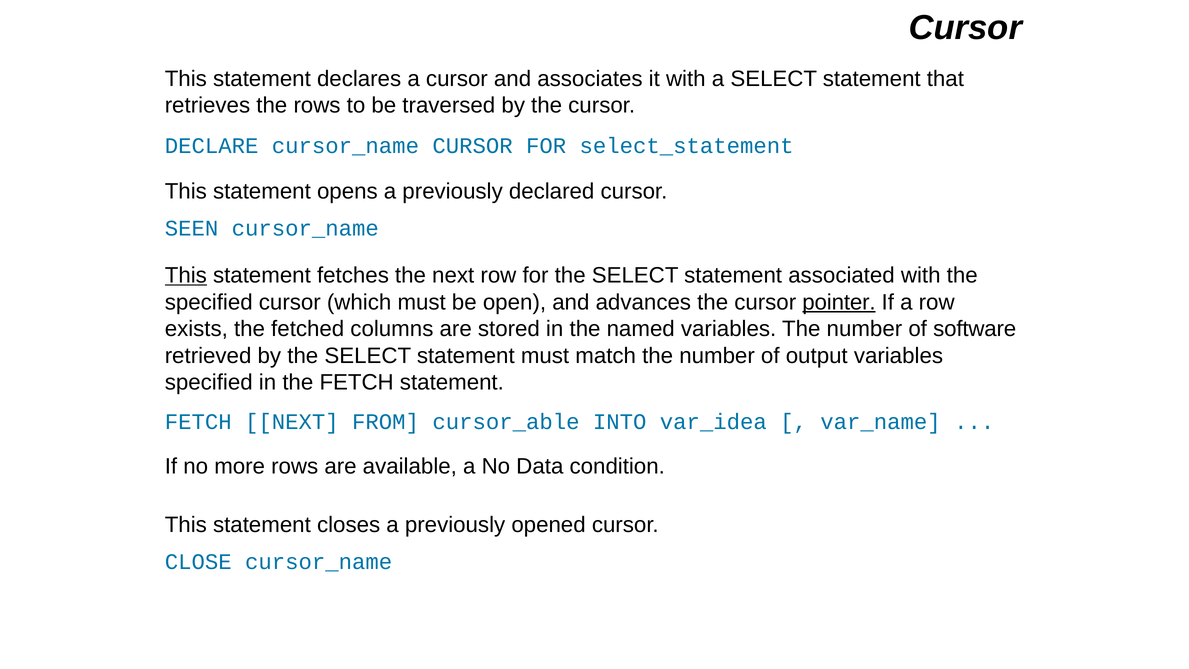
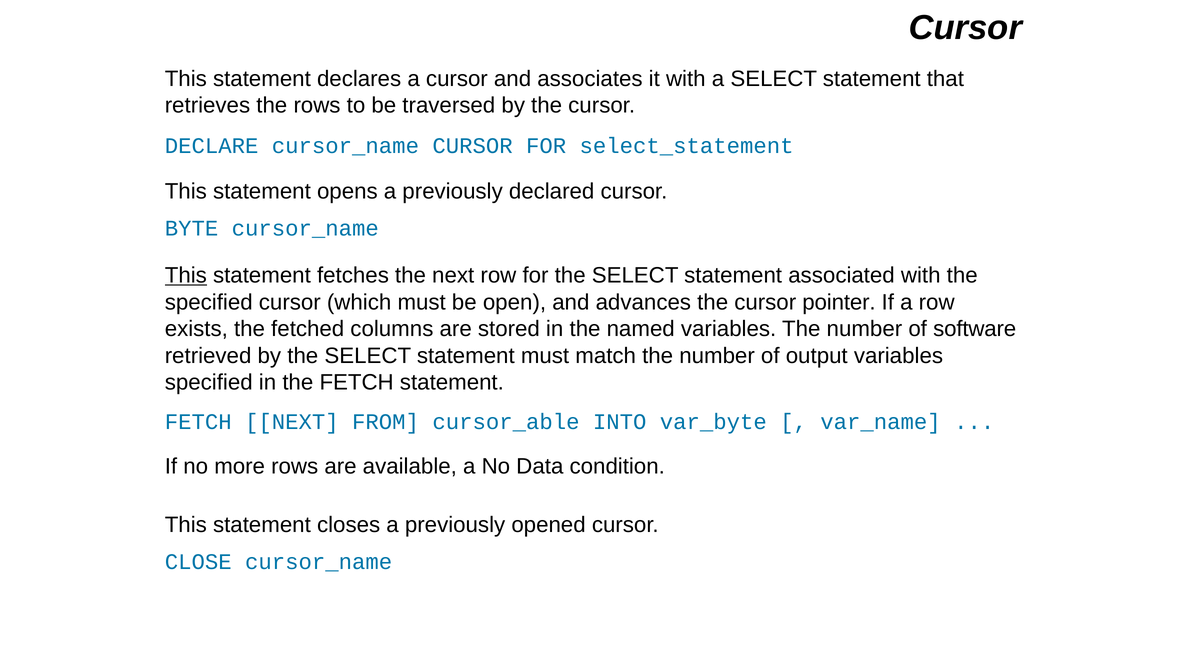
SEEN: SEEN -> BYTE
pointer underline: present -> none
var_idea: var_idea -> var_byte
